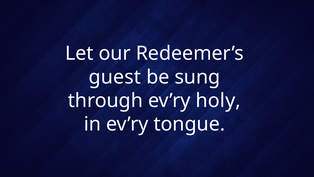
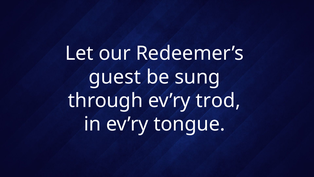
holy: holy -> trod
